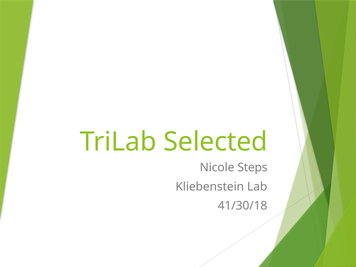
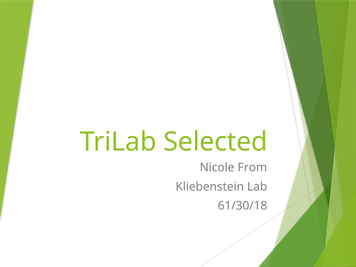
Steps: Steps -> From
41/30/18: 41/30/18 -> 61/30/18
